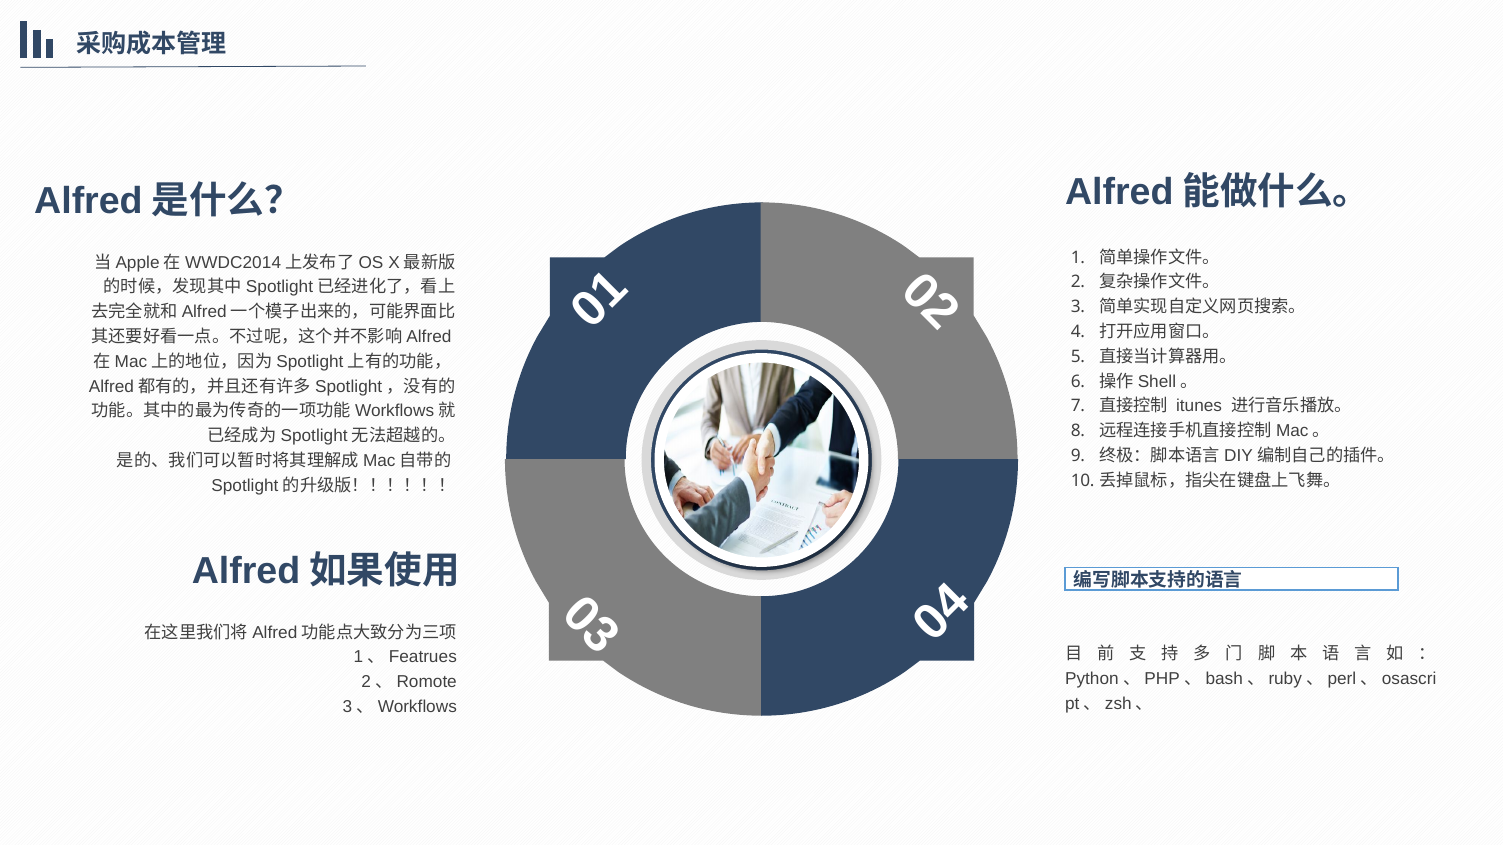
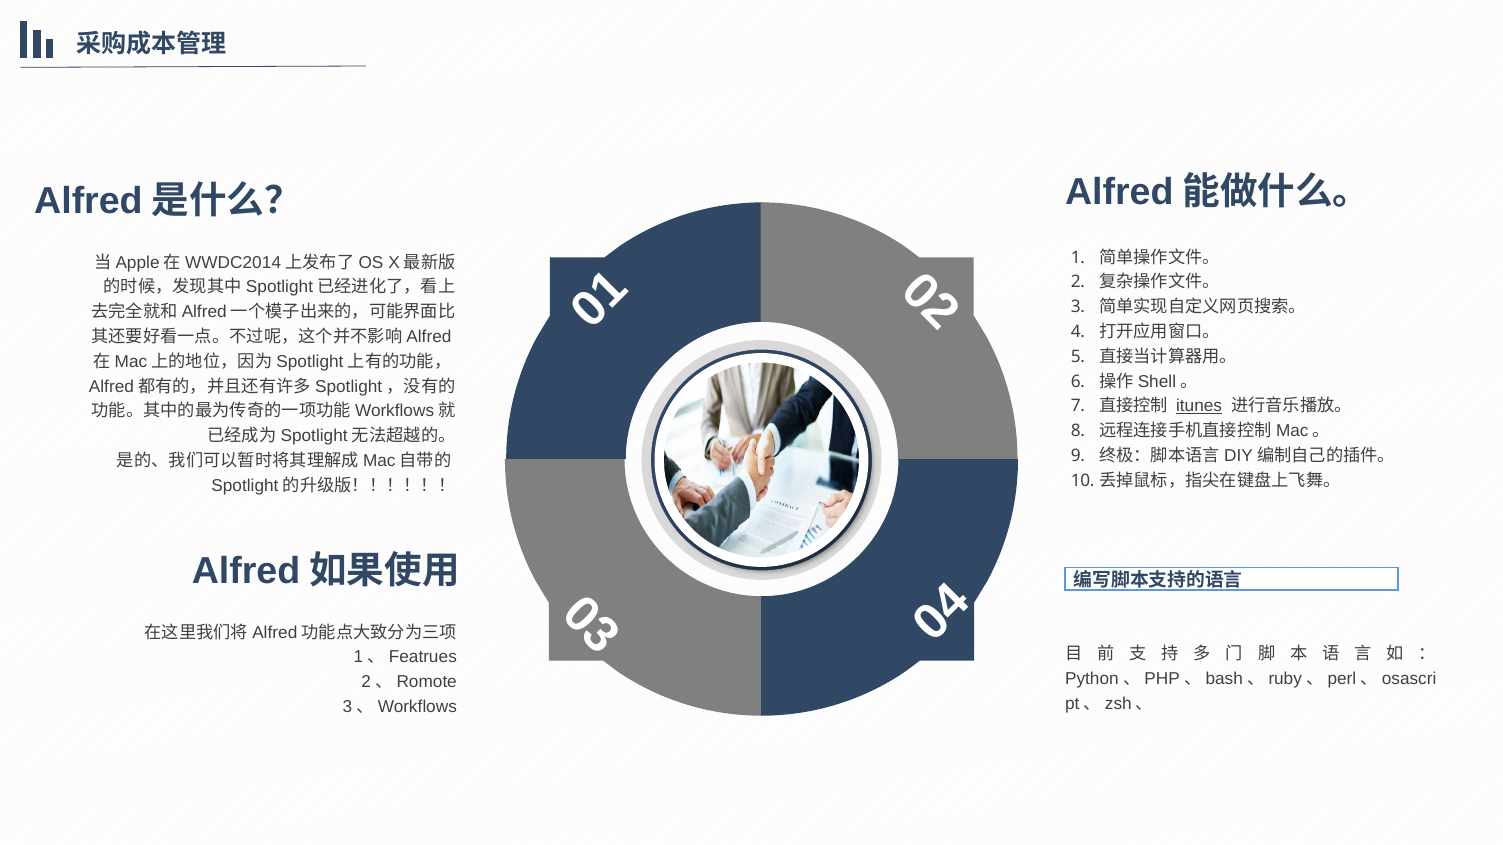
itunes underline: none -> present
